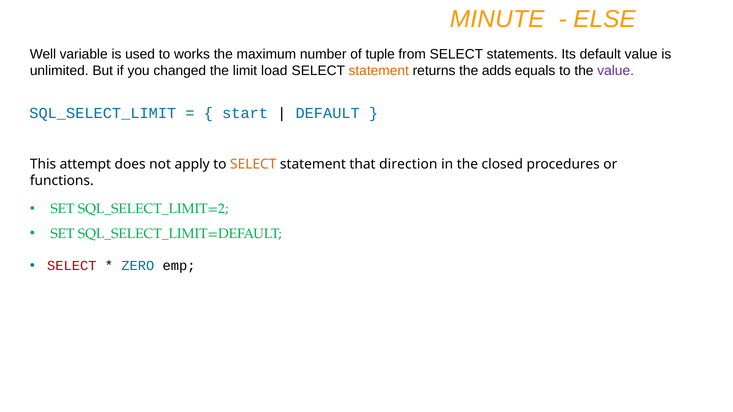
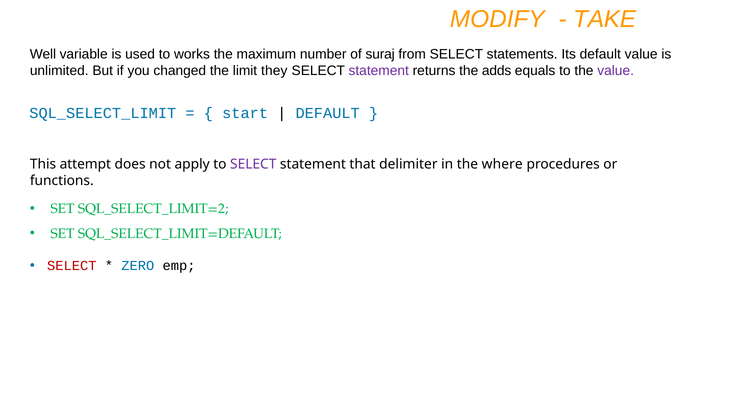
MINUTE: MINUTE -> MODIFY
ELSE: ELSE -> TAKE
tuple: tuple -> suraj
load: load -> they
statement at (379, 71) colour: orange -> purple
SELECT at (253, 165) colour: orange -> purple
direction: direction -> delimiter
closed: closed -> where
